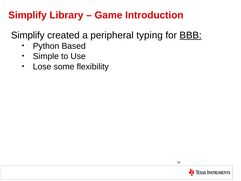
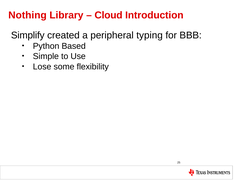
Simplify at (28, 15): Simplify -> Nothing
Game: Game -> Cloud
BBB underline: present -> none
